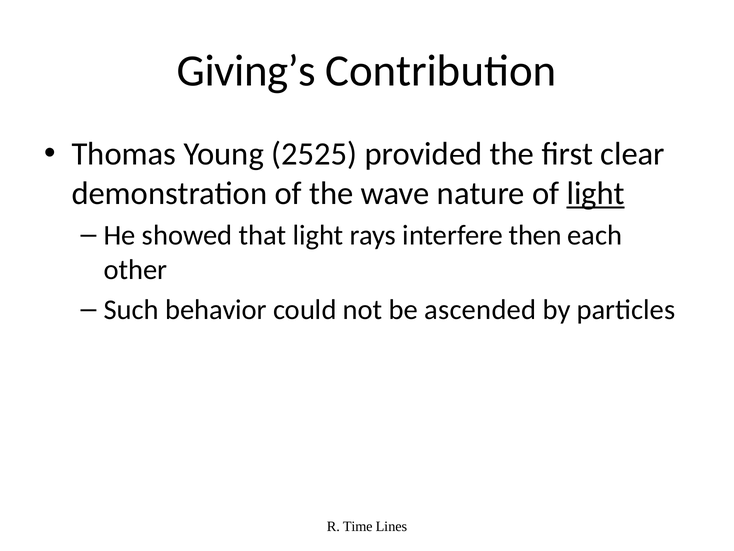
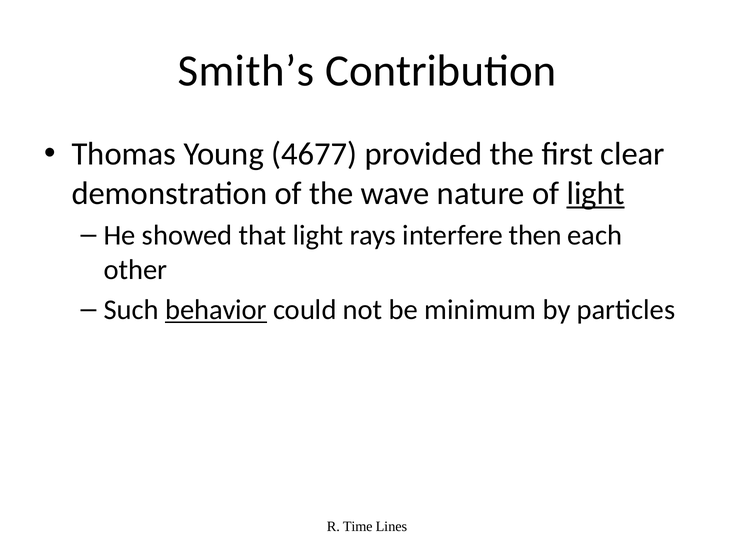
Giving’s: Giving’s -> Smith’s
2525: 2525 -> 4677
behavior underline: none -> present
ascended: ascended -> minimum
